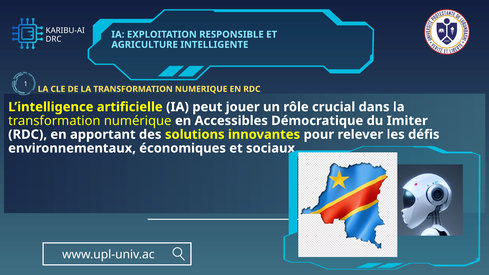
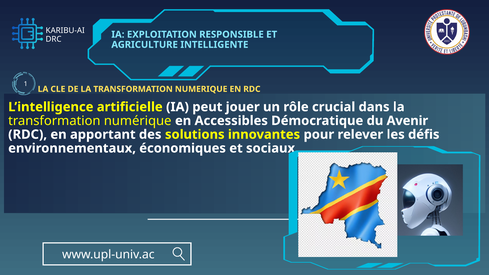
Imiter: Imiter -> Avenir
